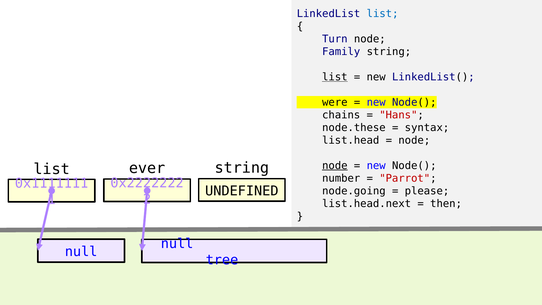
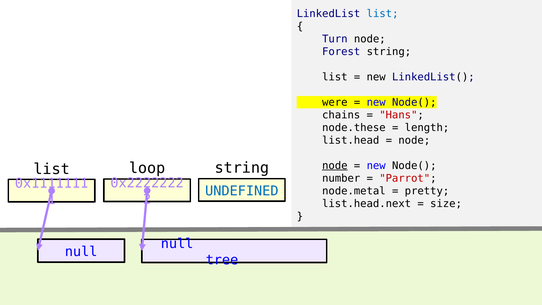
Family: Family -> Forest
list at (335, 77) underline: present -> none
syntax: syntax -> length
ever: ever -> loop
UNDEFINED colour: black -> blue
node.going: node.going -> node.metal
please: please -> pretty
then: then -> size
